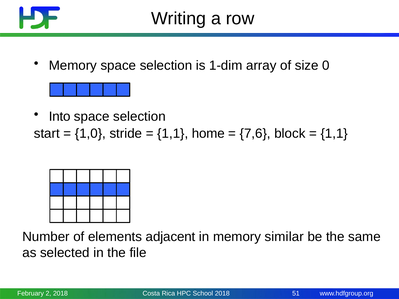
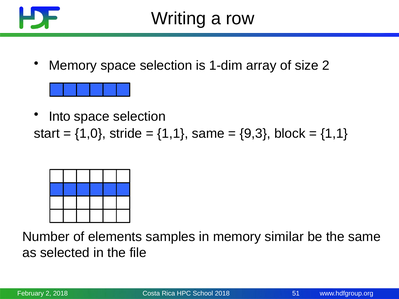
size 0: 0 -> 2
1,1 home: home -> same
7,6: 7,6 -> 9,3
adjacent: adjacent -> samples
